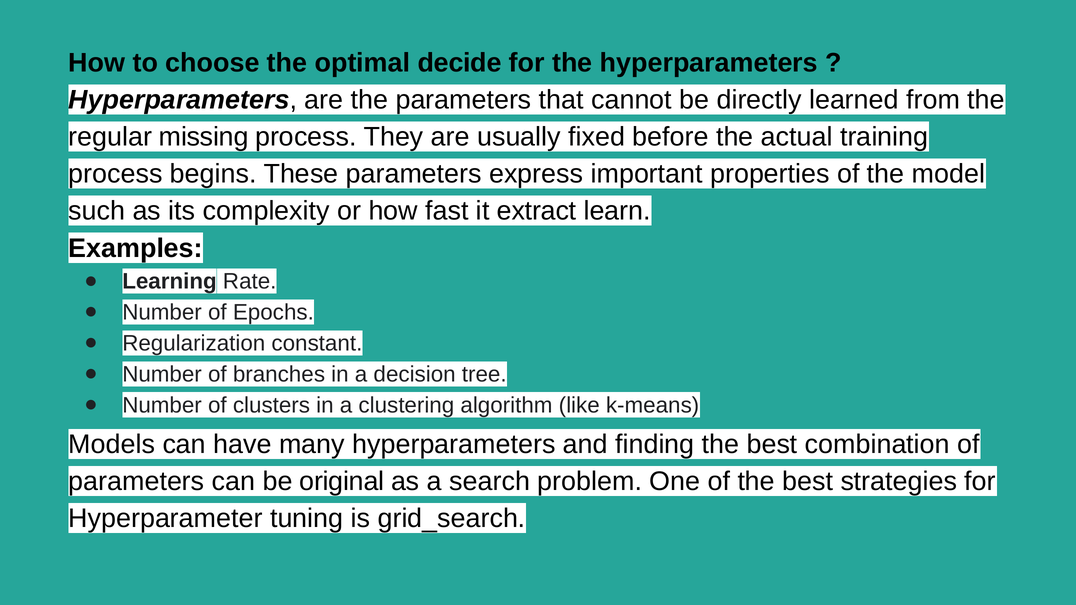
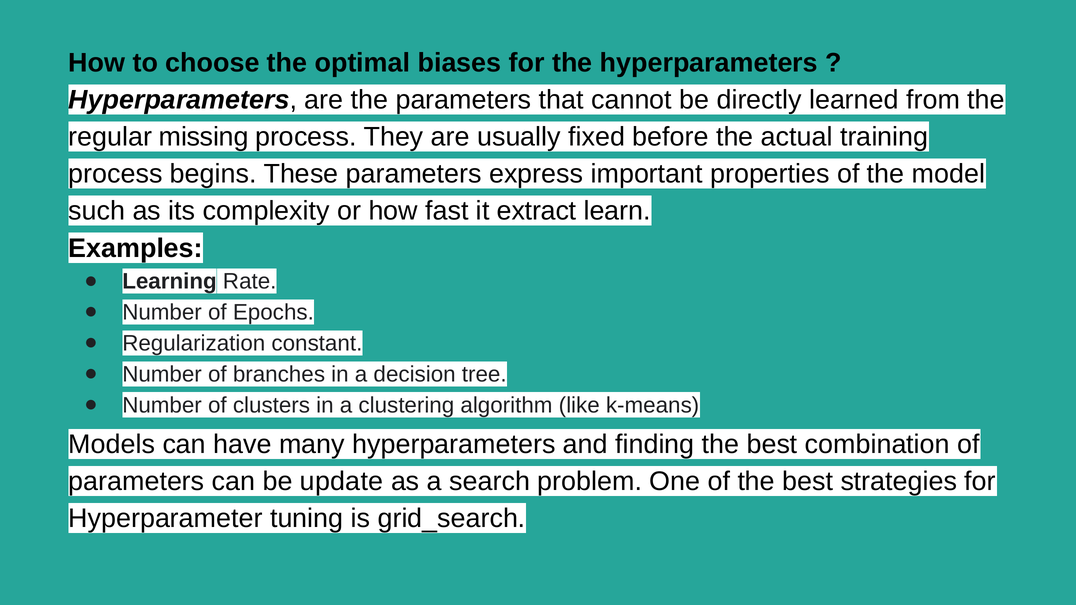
decide: decide -> biases
original: original -> update
